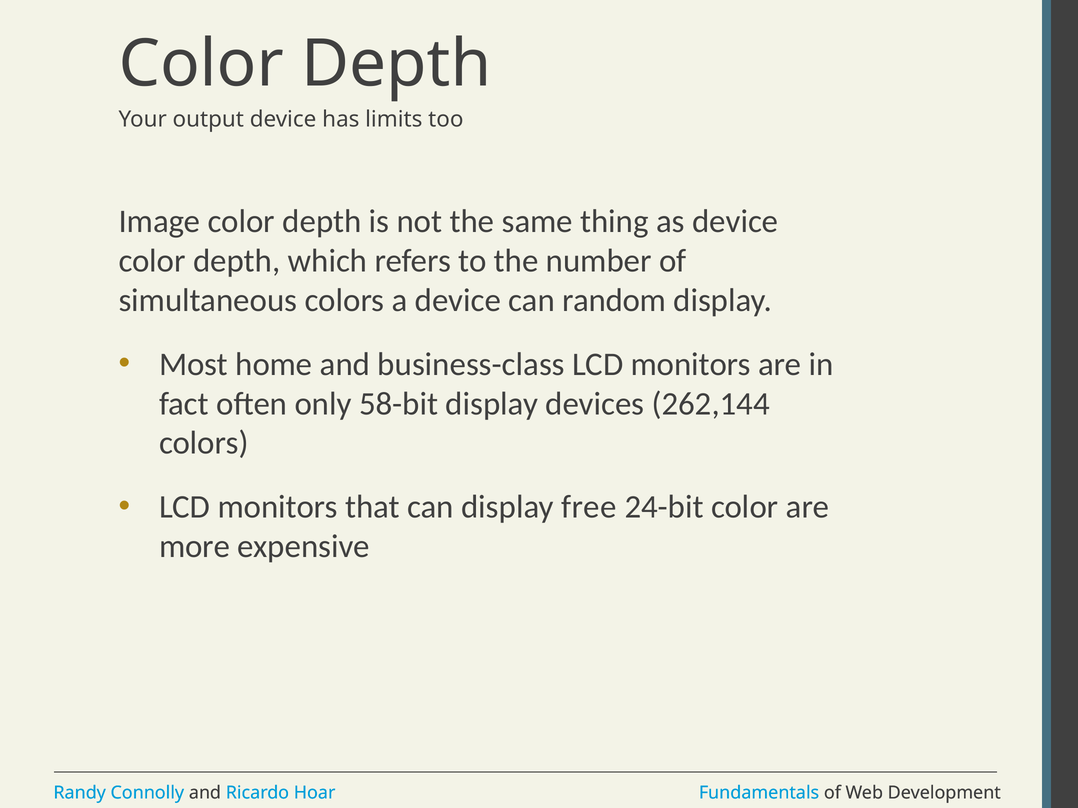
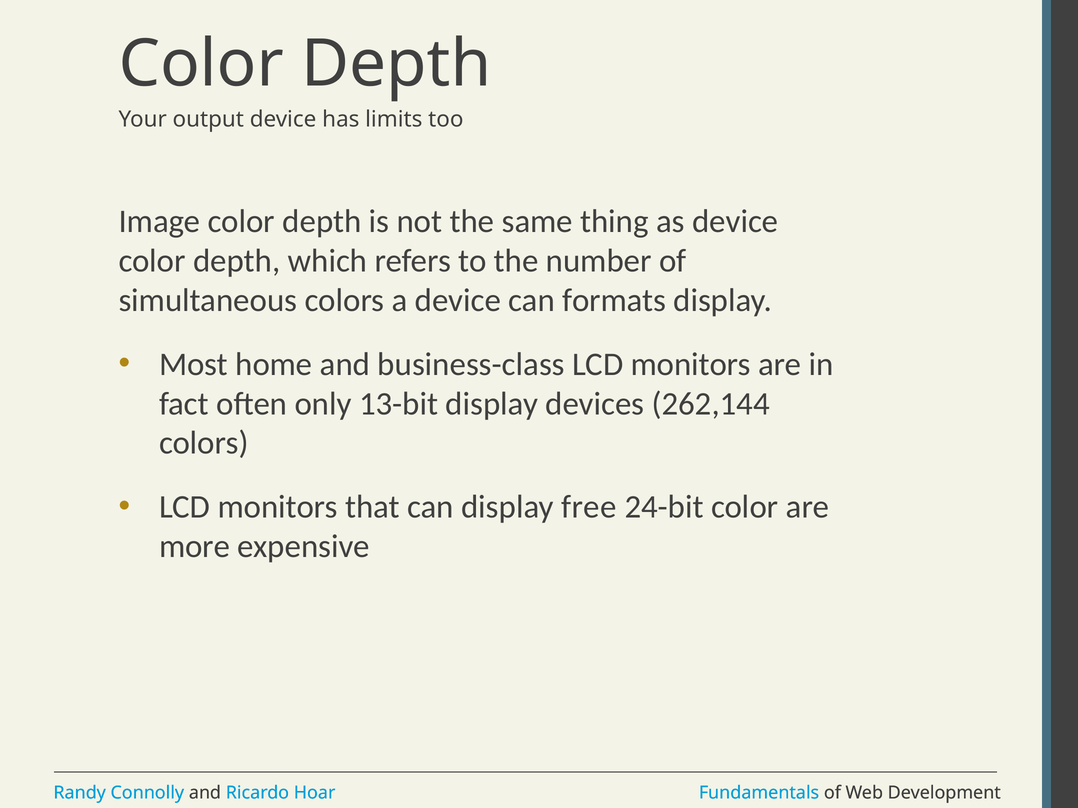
random: random -> formats
58-bit: 58-bit -> 13-bit
